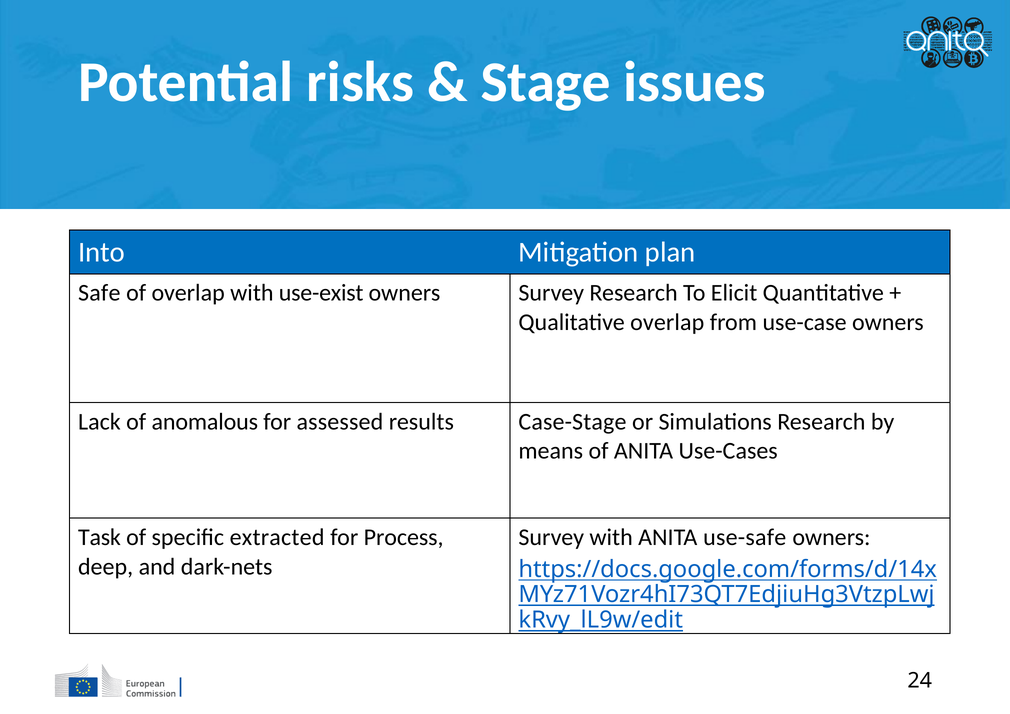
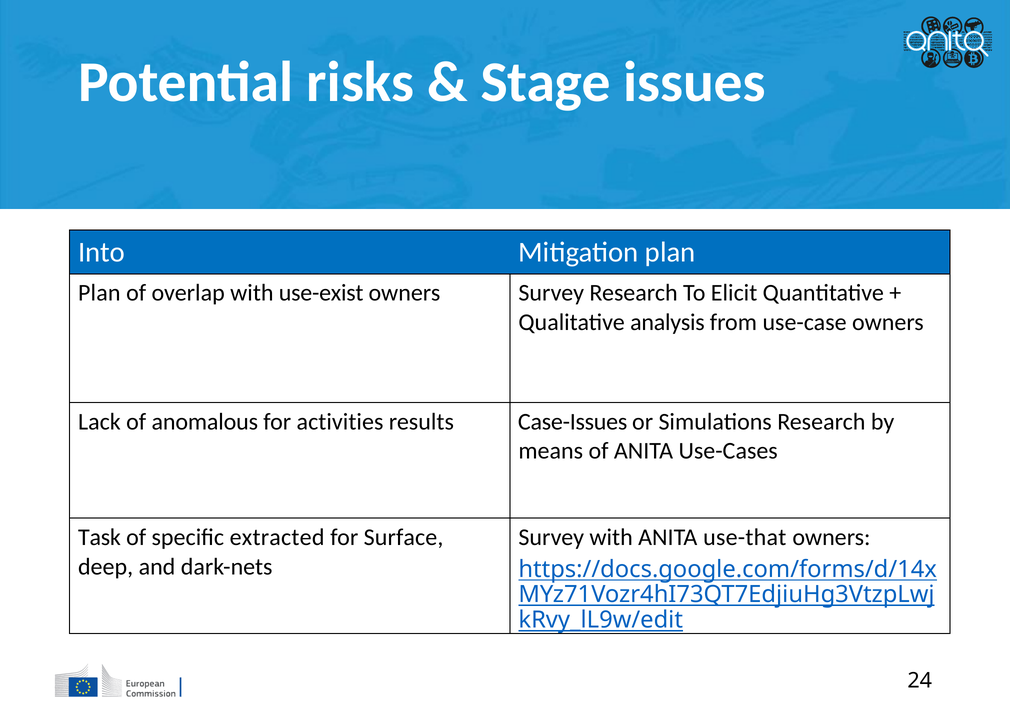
Safe at (99, 293): Safe -> Plan
Qualitative overlap: overlap -> analysis
assessed: assessed -> activities
Case-Stage: Case-Stage -> Case-Issues
Process: Process -> Surface
use-safe: use-safe -> use-that
